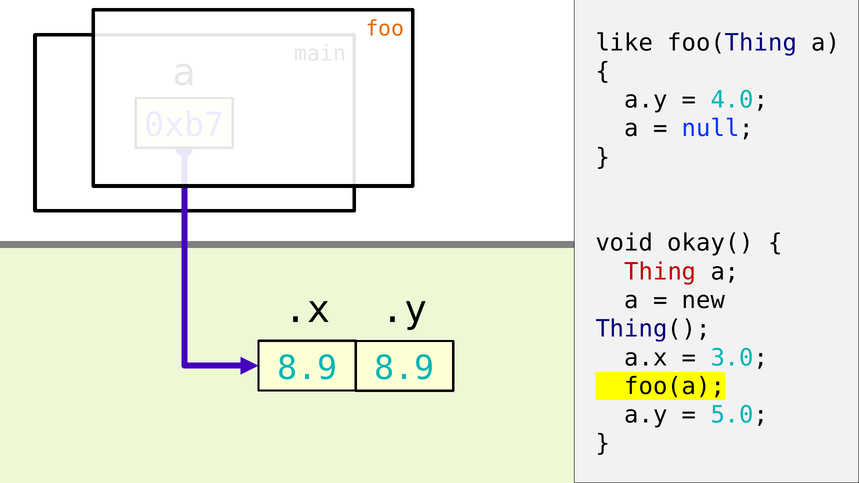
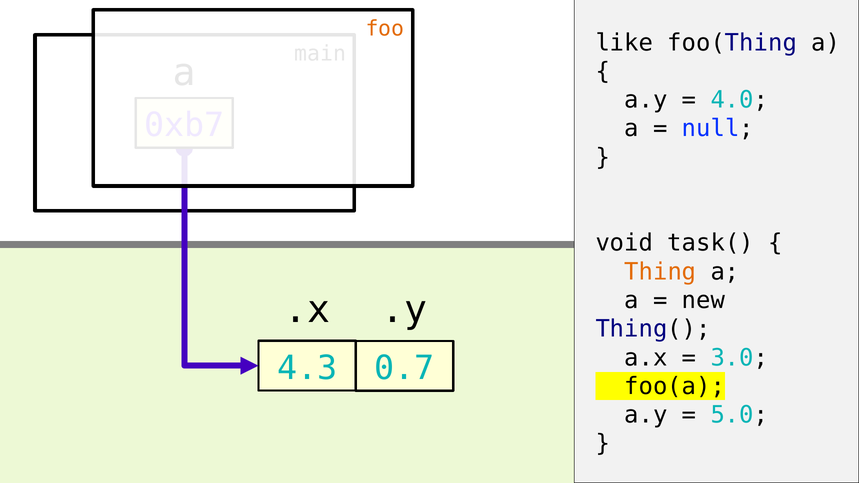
okay(: okay( -> task(
Thing colour: red -> orange
8.9 at (307, 368): 8.9 -> 4.3
8.9 at (404, 368): 8.9 -> 0.7
